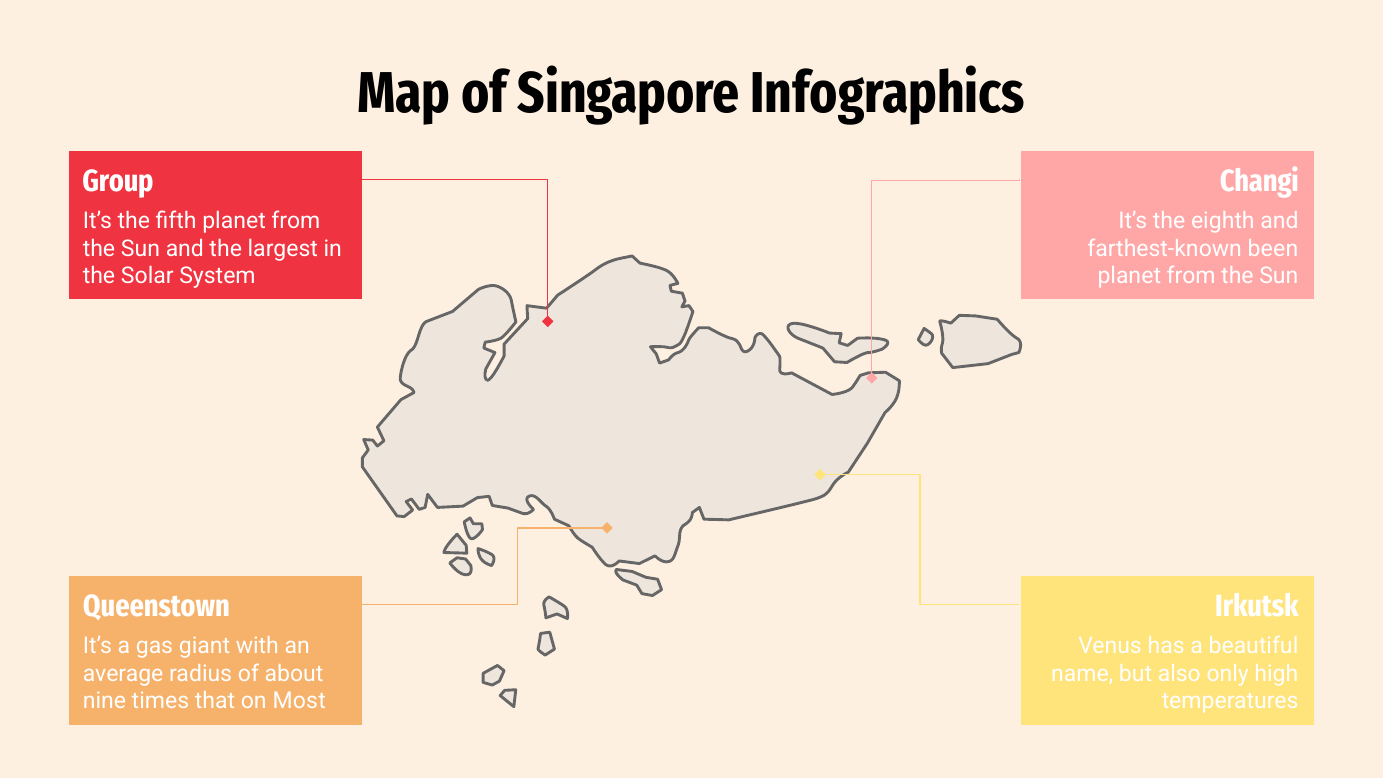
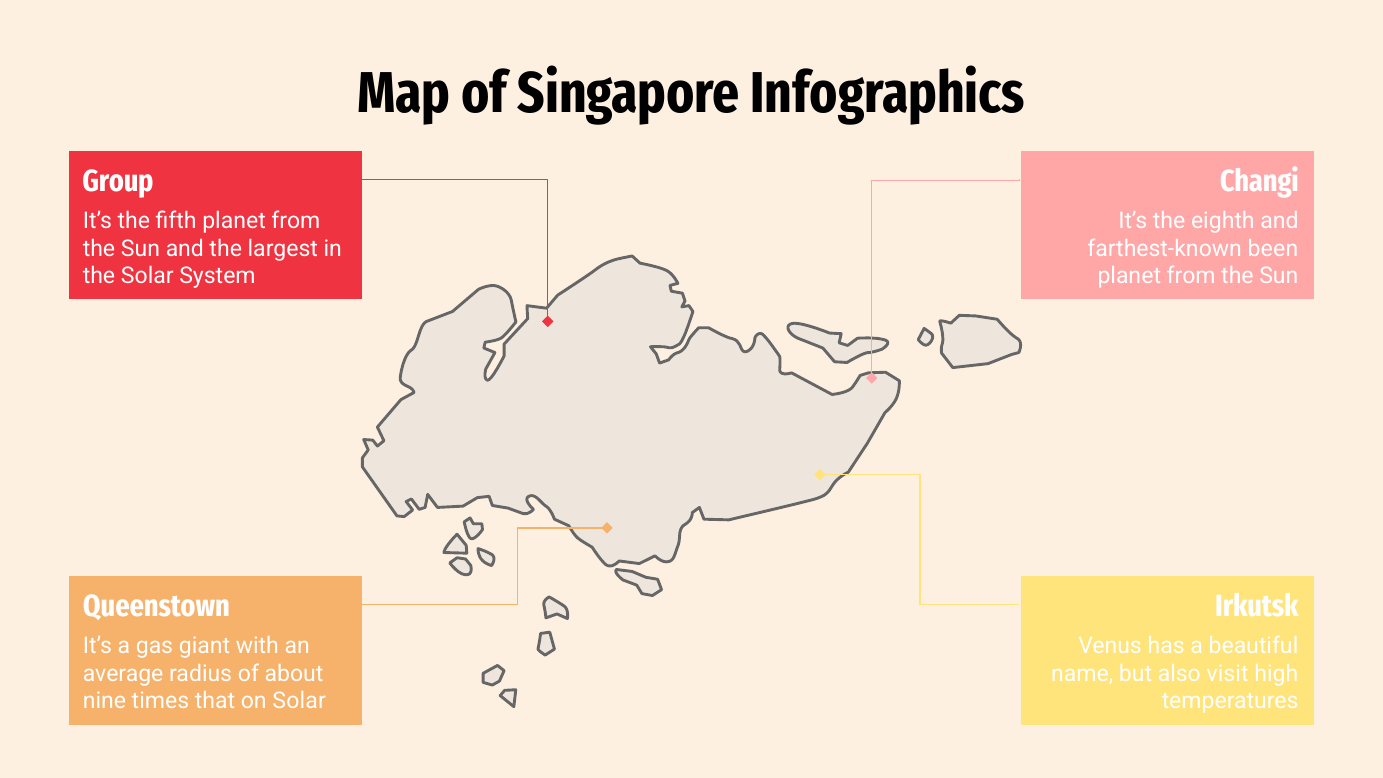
only: only -> visit
on Most: Most -> Solar
